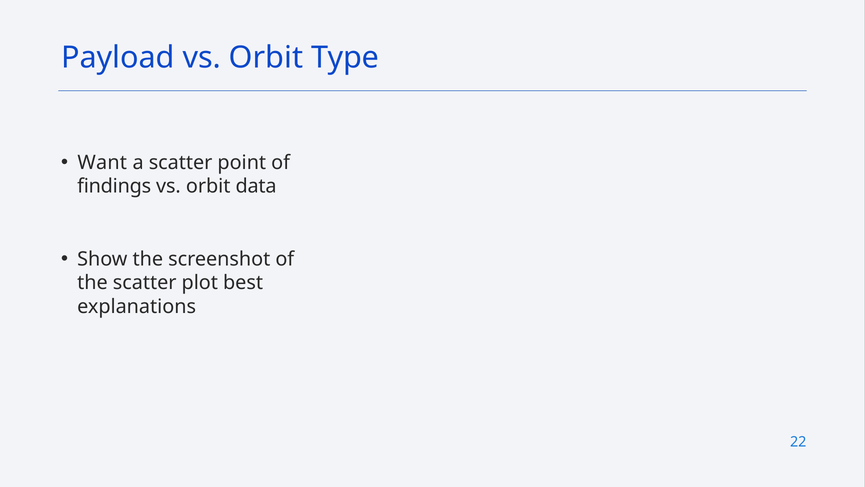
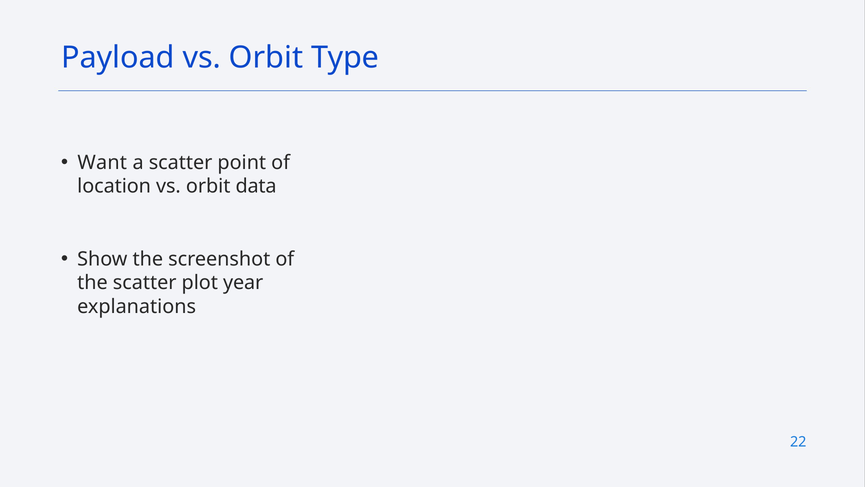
findings: findings -> location
best: best -> year
